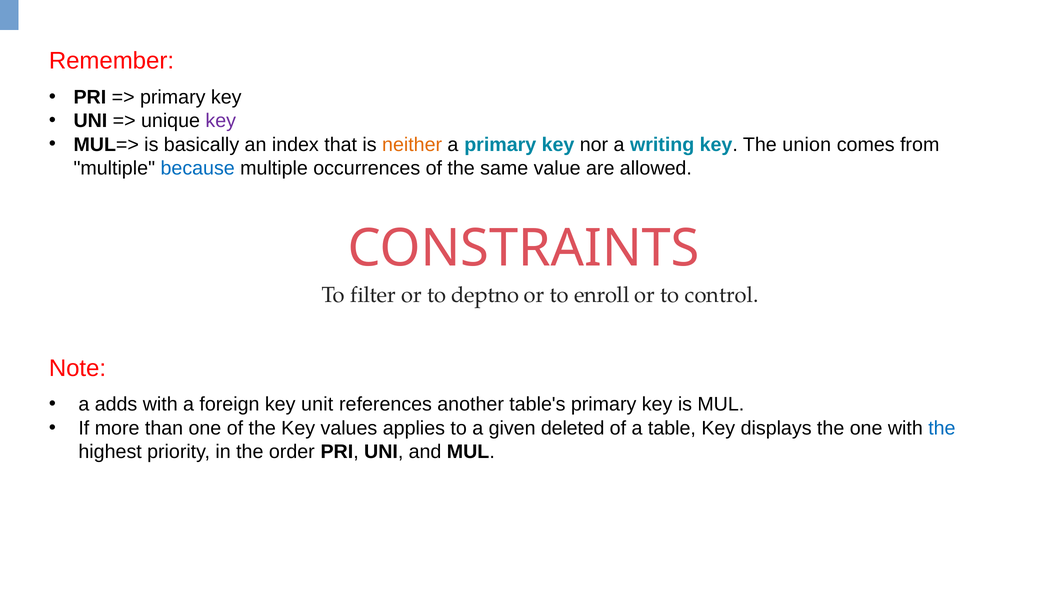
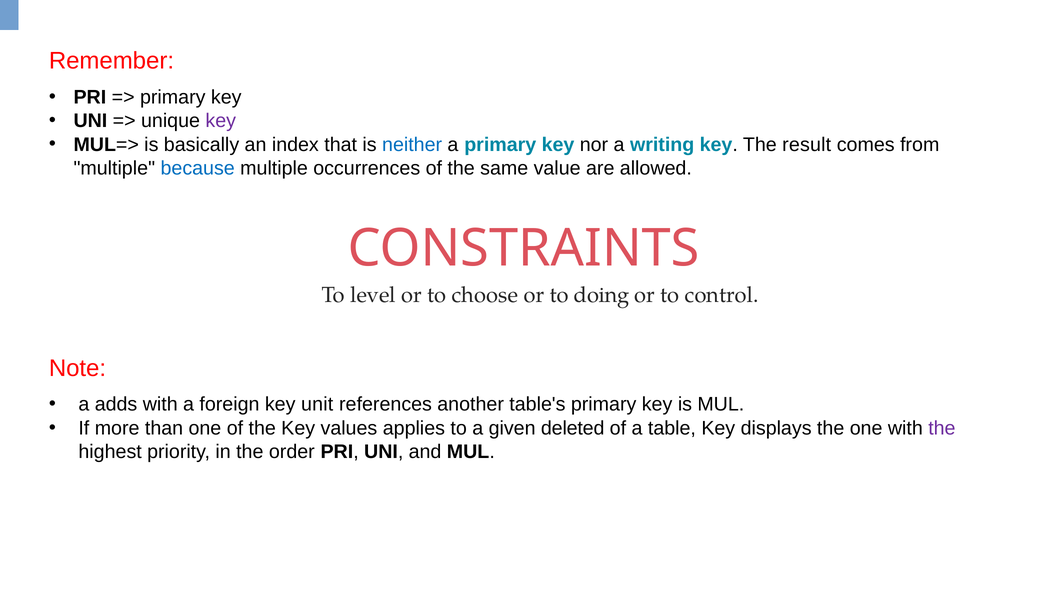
neither colour: orange -> blue
union: union -> result
filter: filter -> level
deptno: deptno -> choose
enroll: enroll -> doing
the at (942, 428) colour: blue -> purple
